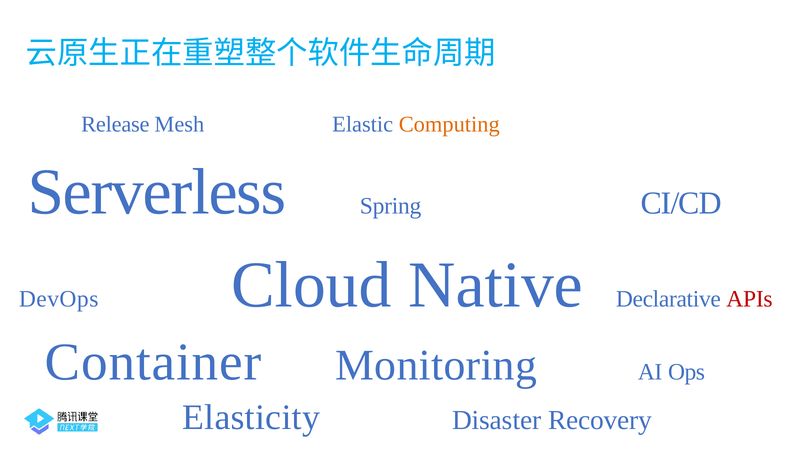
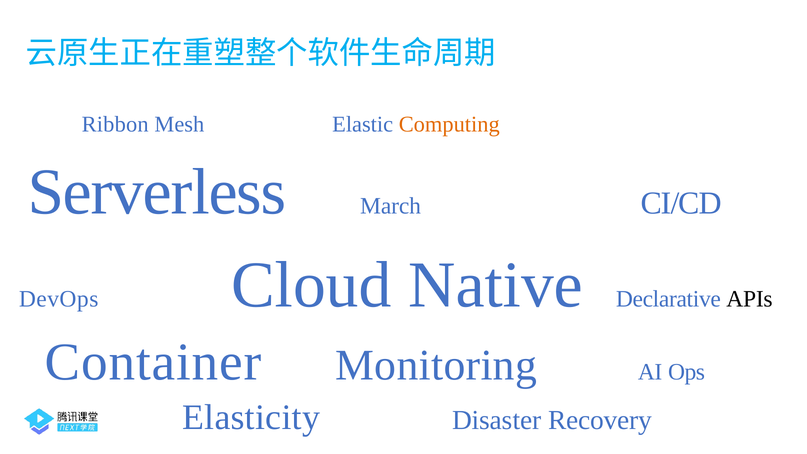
Release: Release -> Ribbon
Spring: Spring -> March
APIs colour: red -> black
